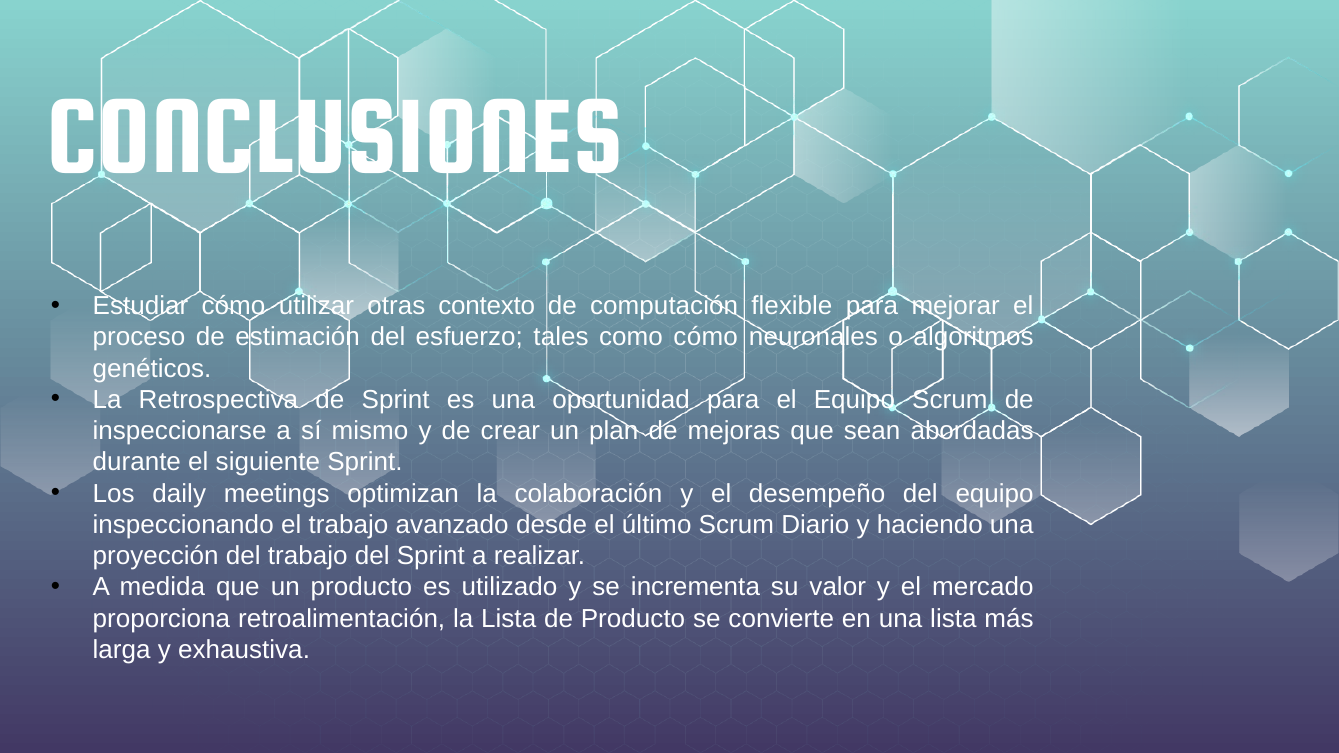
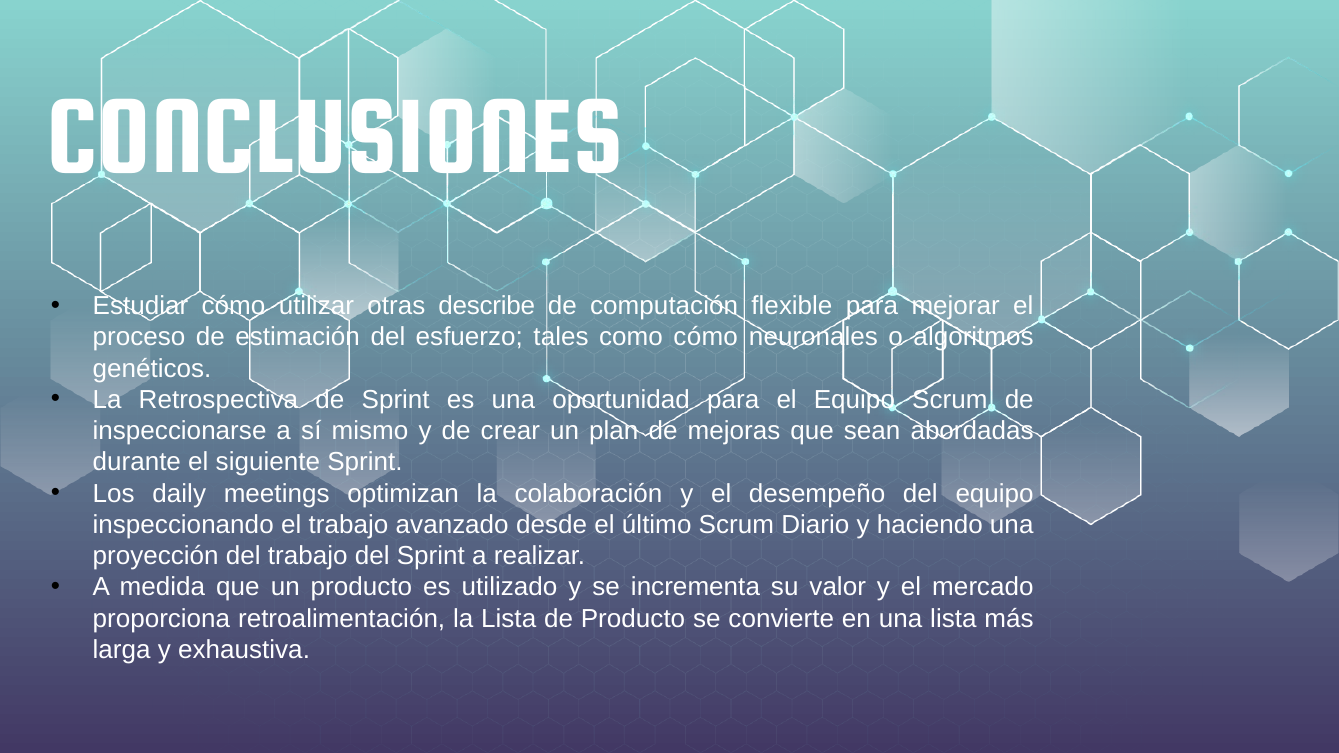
contexto: contexto -> describe
